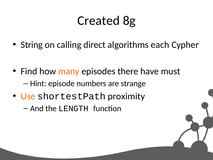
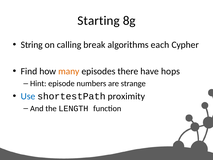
Created: Created -> Starting
direct: direct -> break
must: must -> hops
Use colour: orange -> blue
